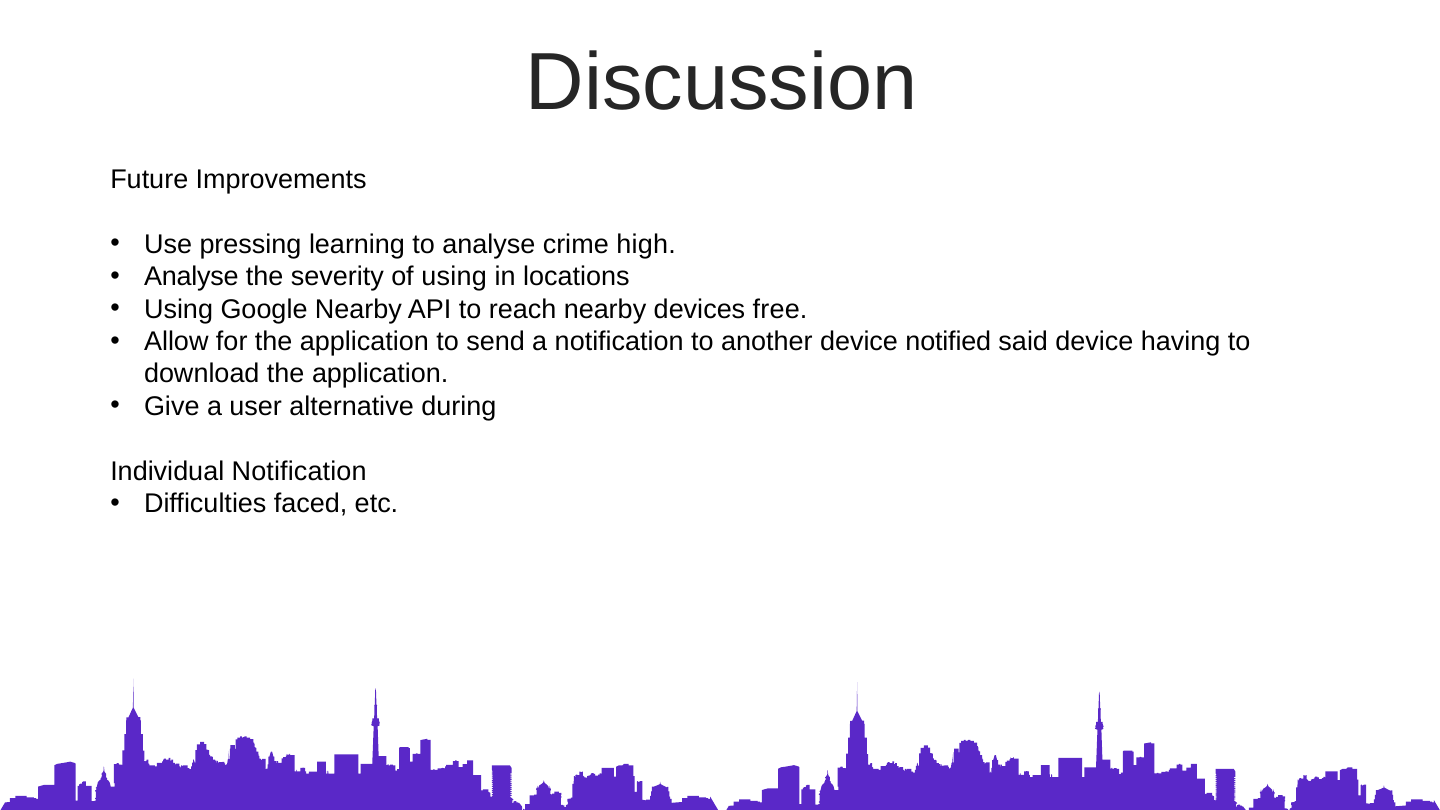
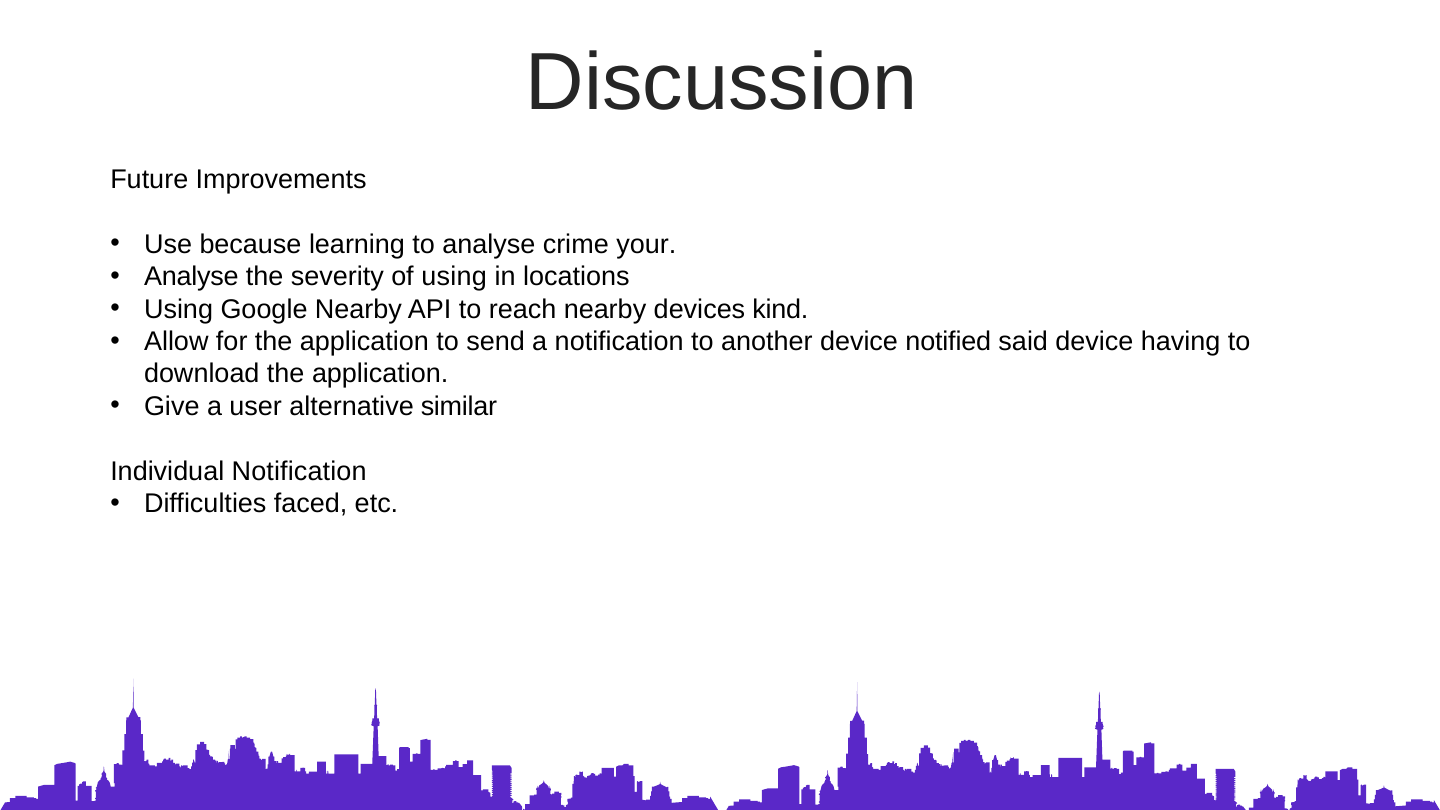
pressing: pressing -> because
high: high -> your
free: free -> kind
during: during -> similar
